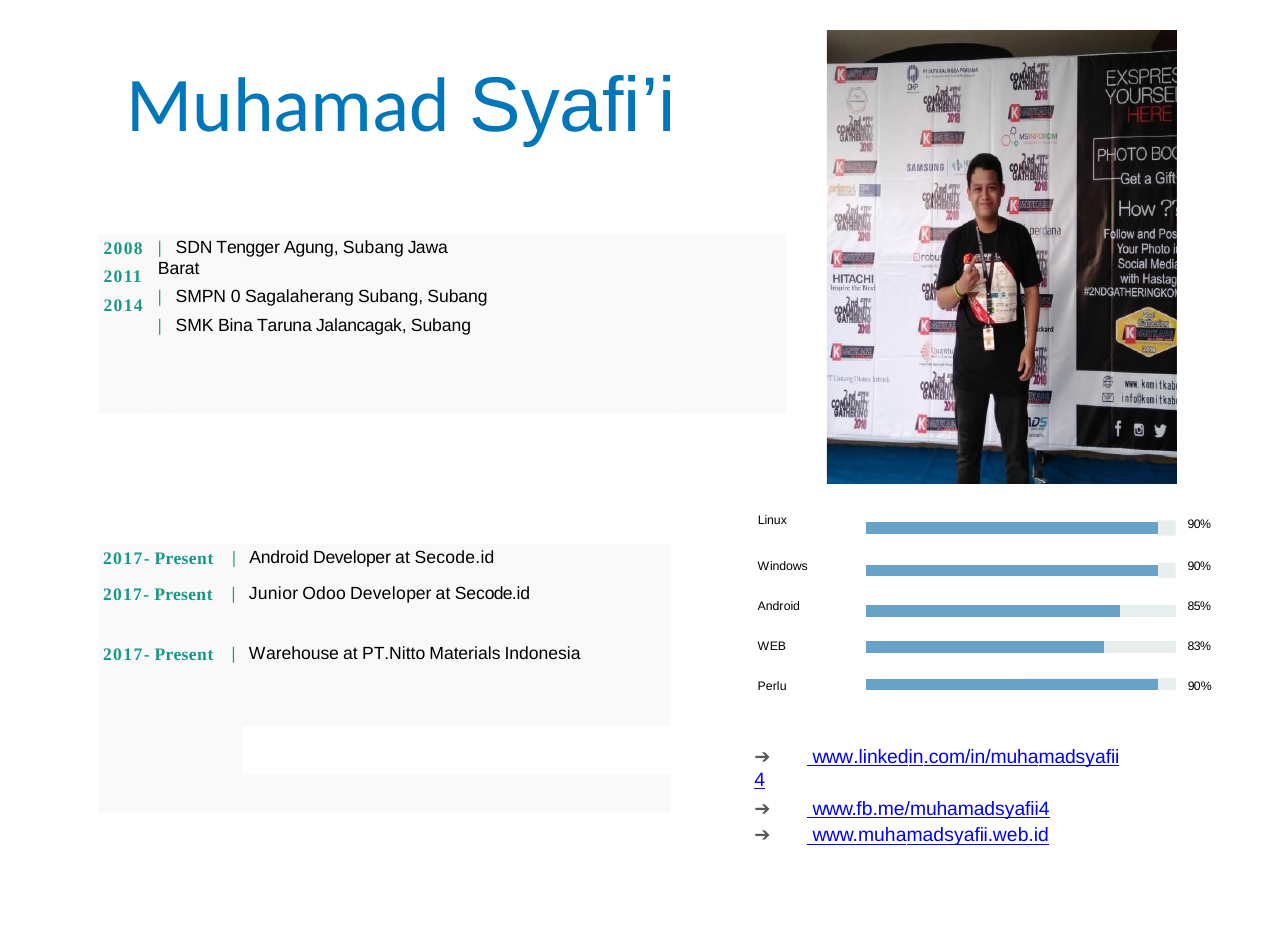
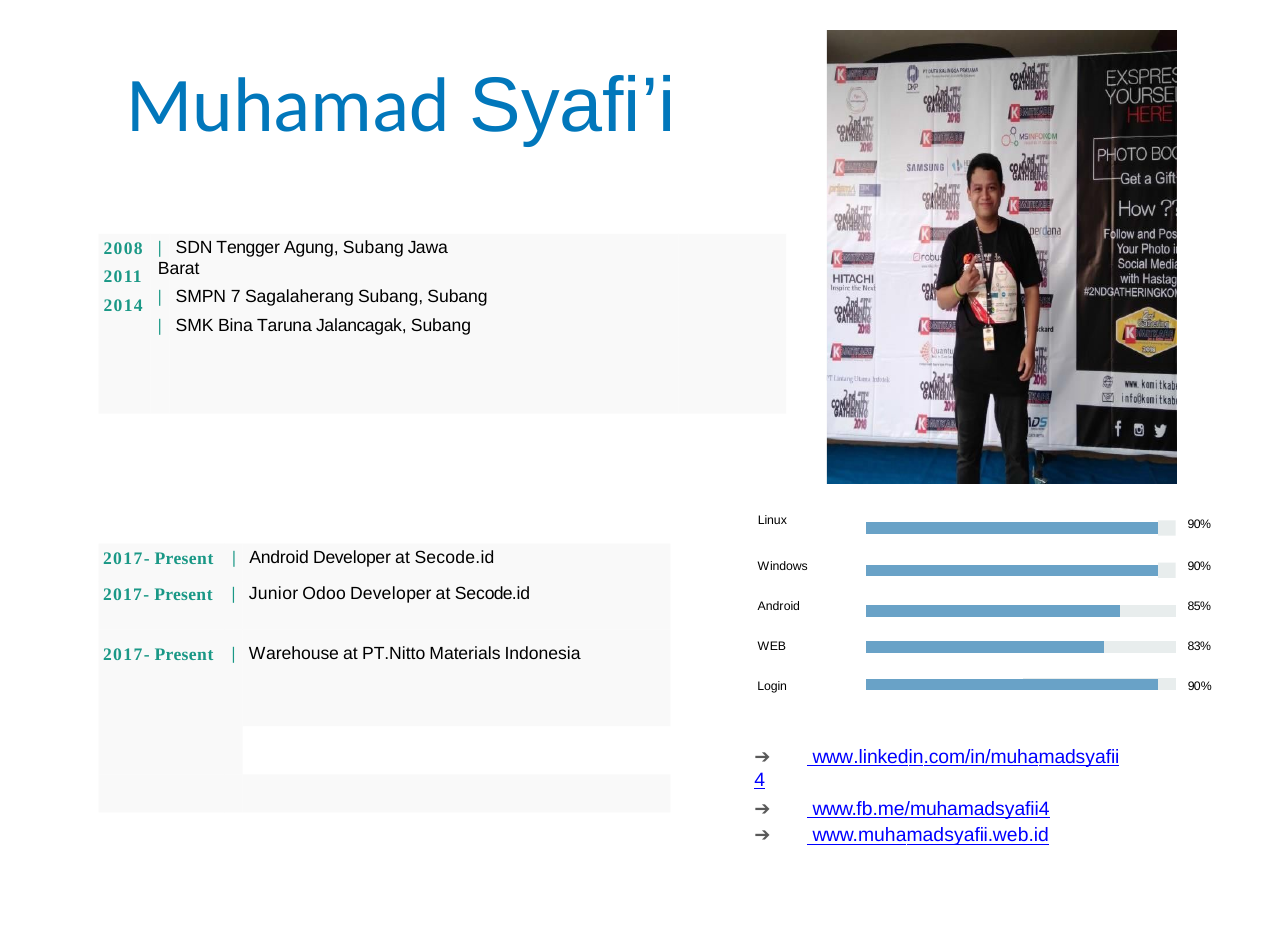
0: 0 -> 7
Perlu: Perlu -> Login
